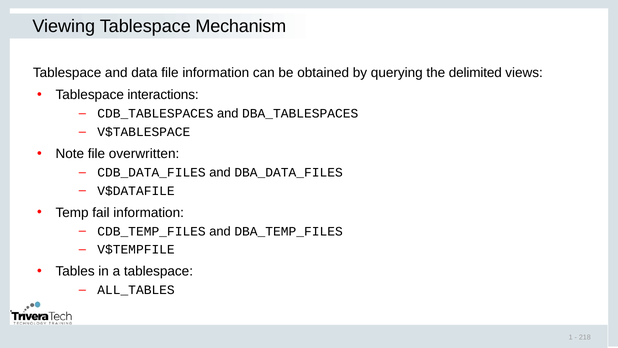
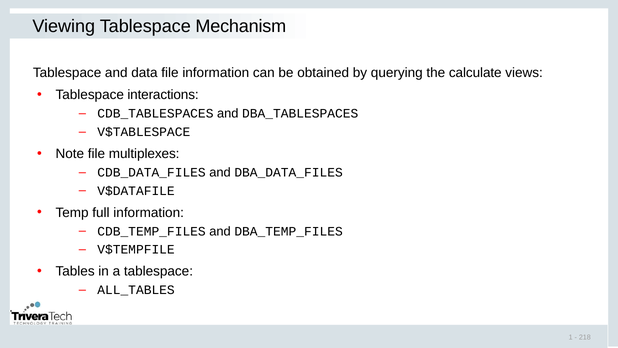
delimited: delimited -> calculate
overwritten: overwritten -> multiplexes
fail: fail -> full
